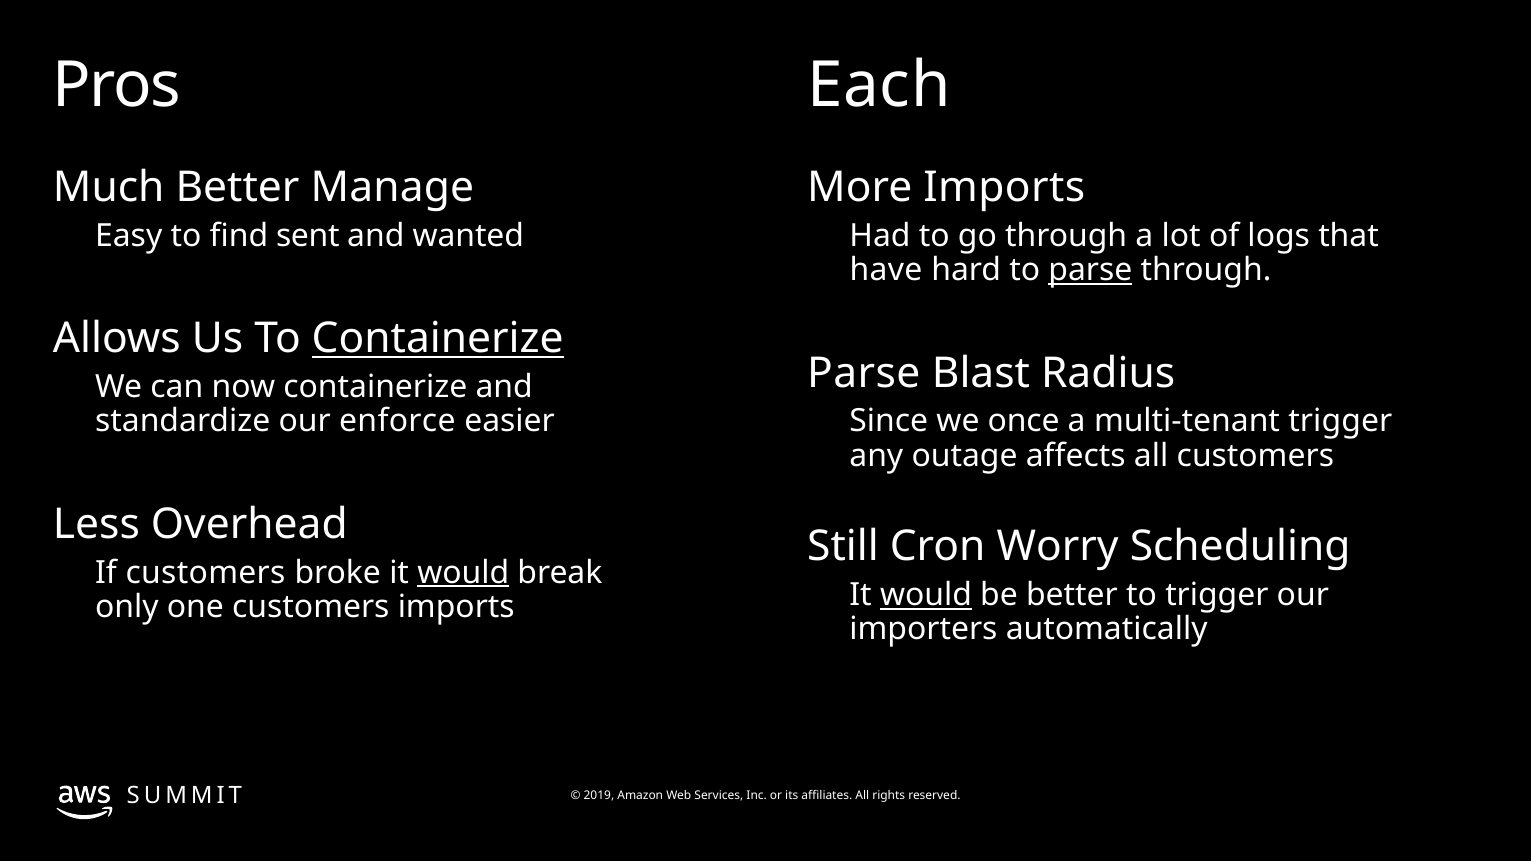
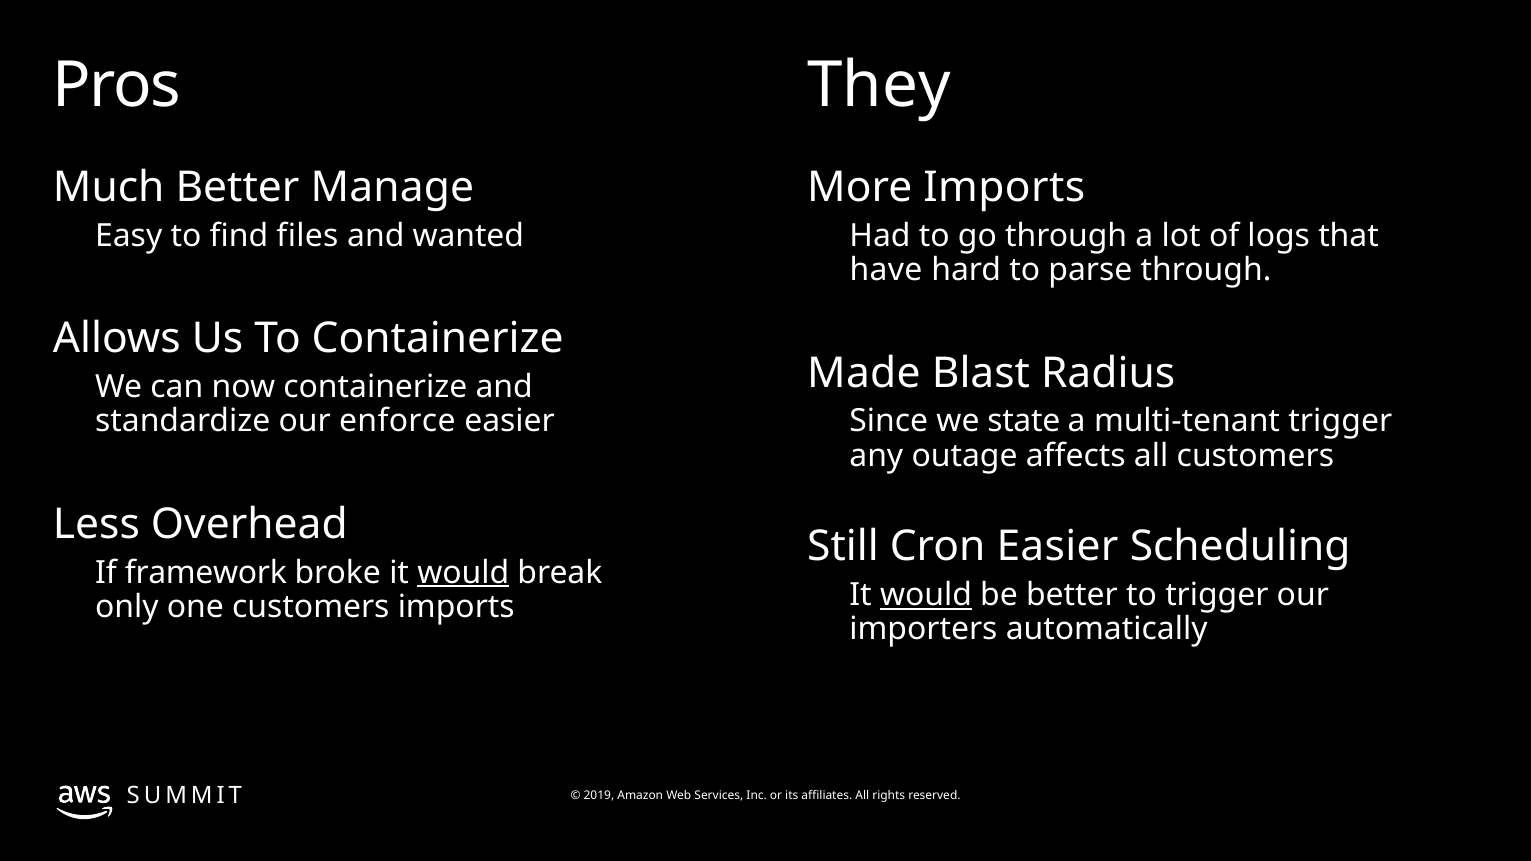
Each: Each -> They
sent: sent -> files
parse at (1090, 270) underline: present -> none
Containerize at (438, 339) underline: present -> none
Parse at (864, 373): Parse -> Made
once: once -> state
Cron Worry: Worry -> Easier
If customers: customers -> framework
